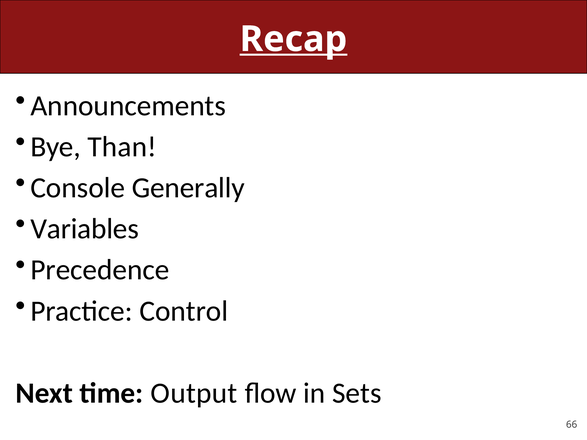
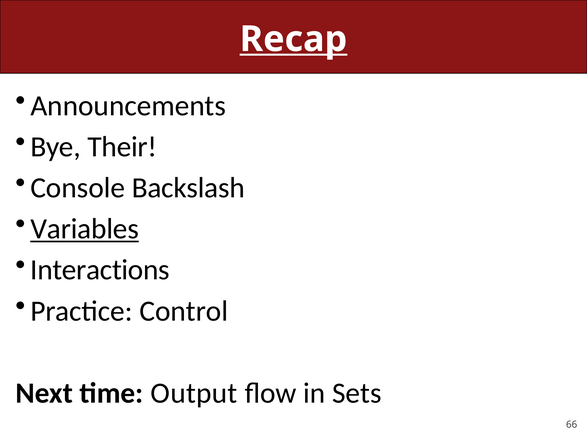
Than: Than -> Their
Generally: Generally -> Backslash
Variables underline: none -> present
Precedence: Precedence -> Interactions
